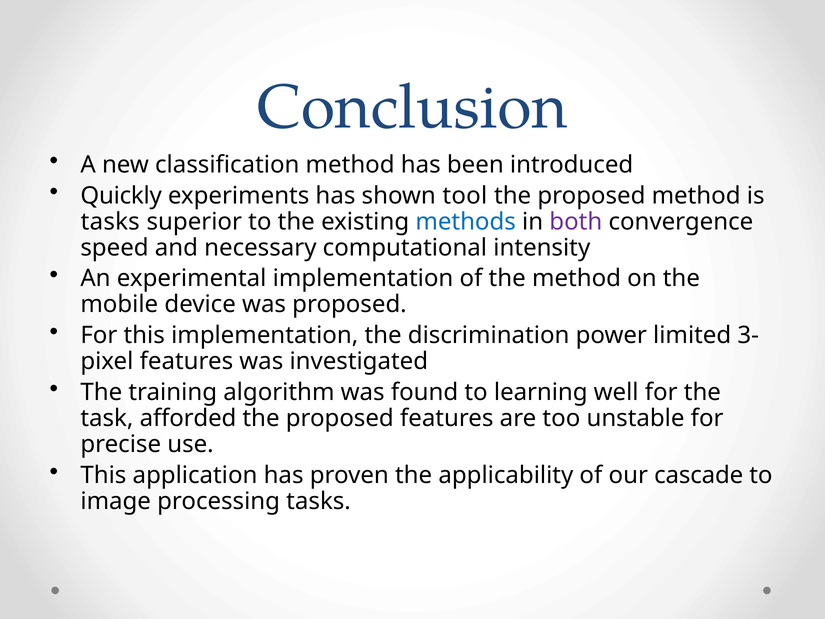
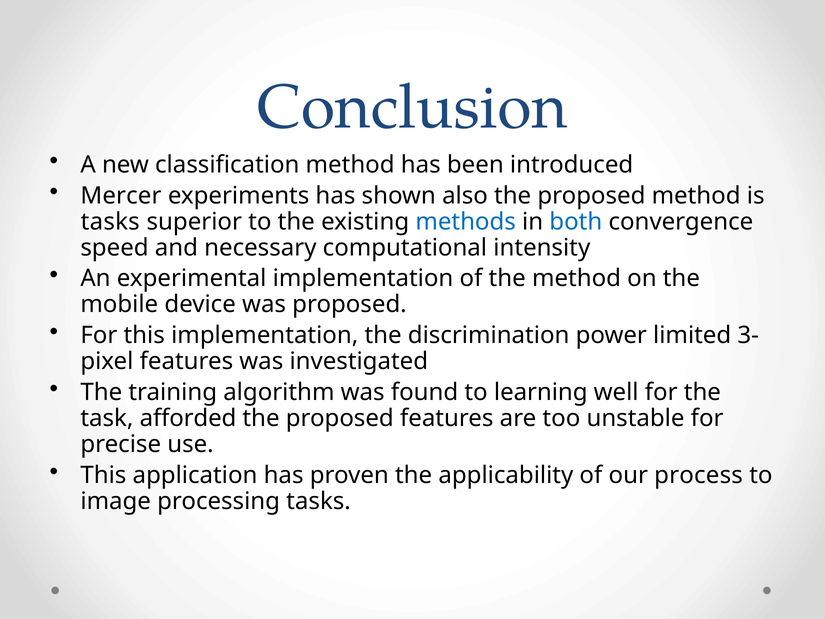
Quickly: Quickly -> Mercer
tool: tool -> also
both colour: purple -> blue
cascade: cascade -> process
